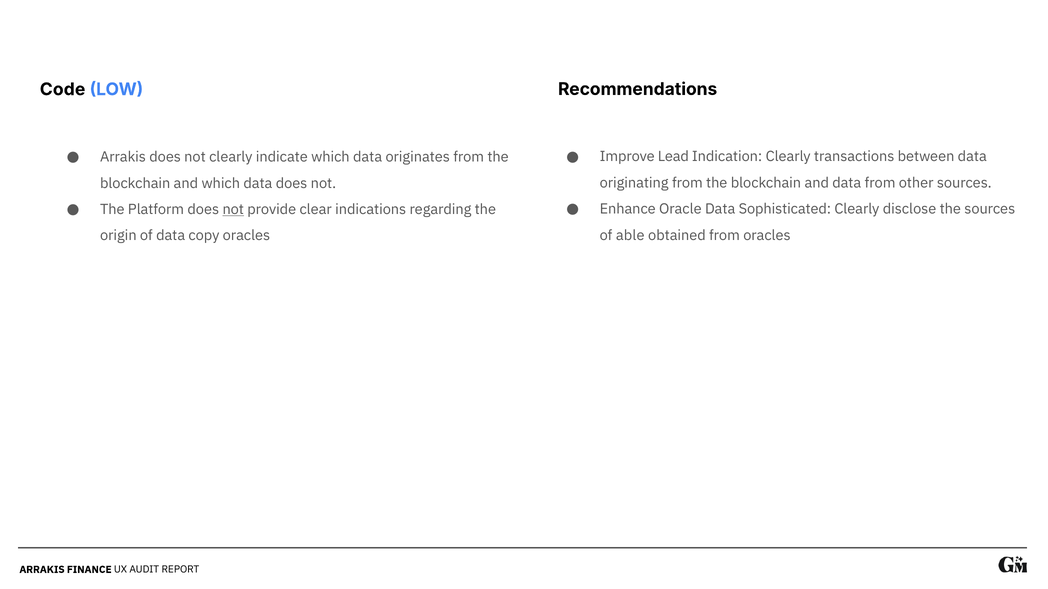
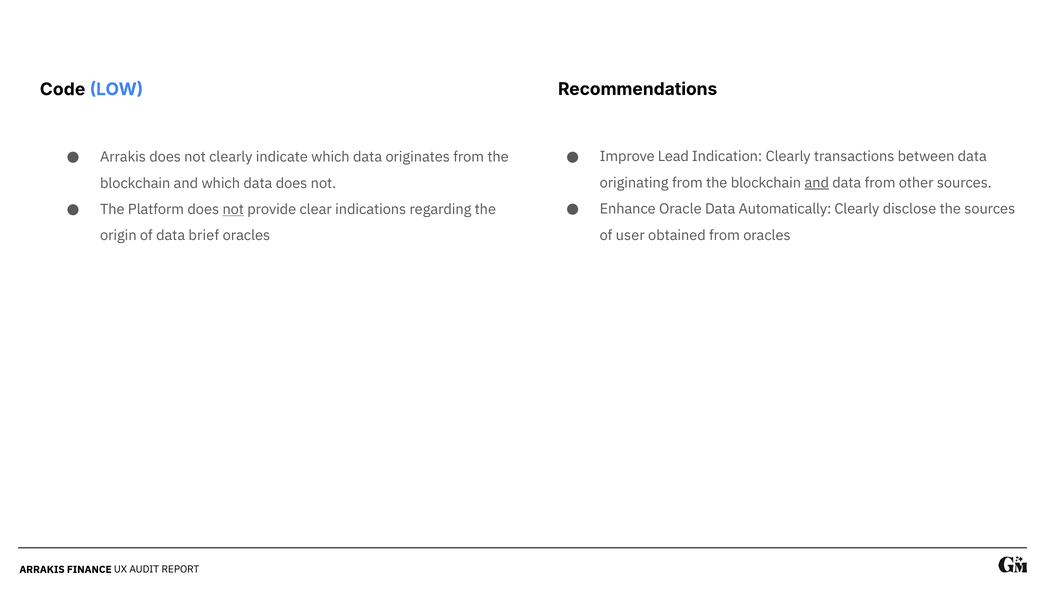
and at (817, 183) underline: none -> present
Sophisticated: Sophisticated -> Automatically
able: able -> user
copy: copy -> brief
